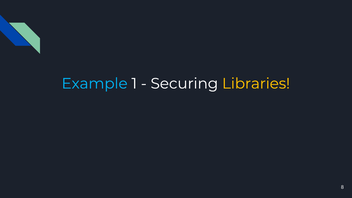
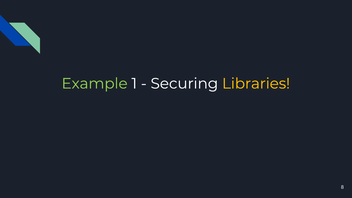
Example colour: light blue -> light green
